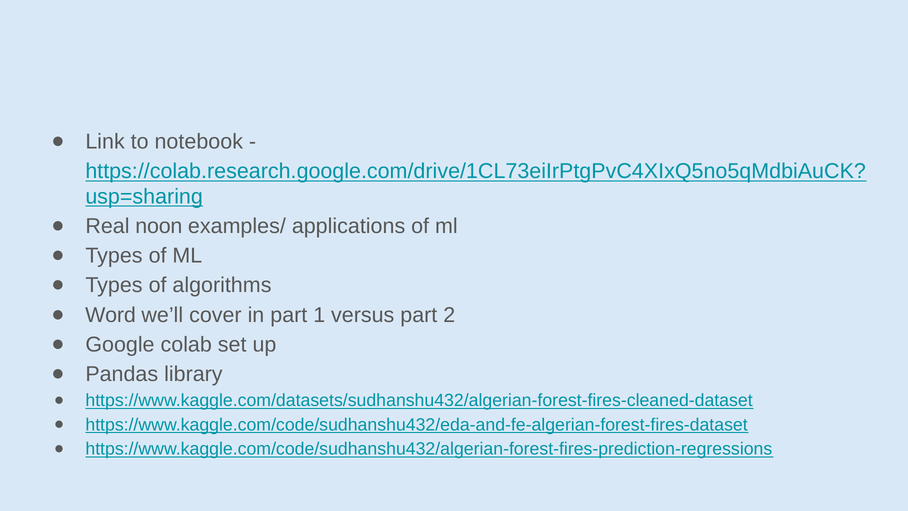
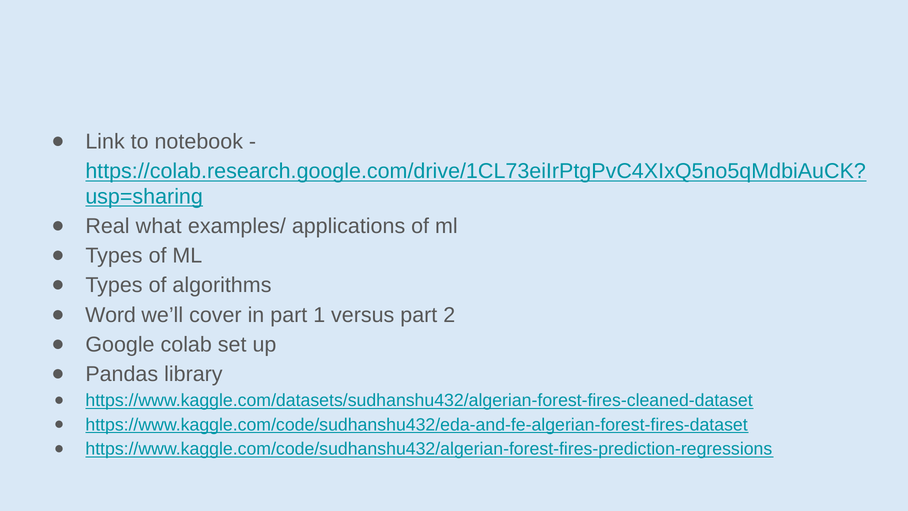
noon: noon -> what
